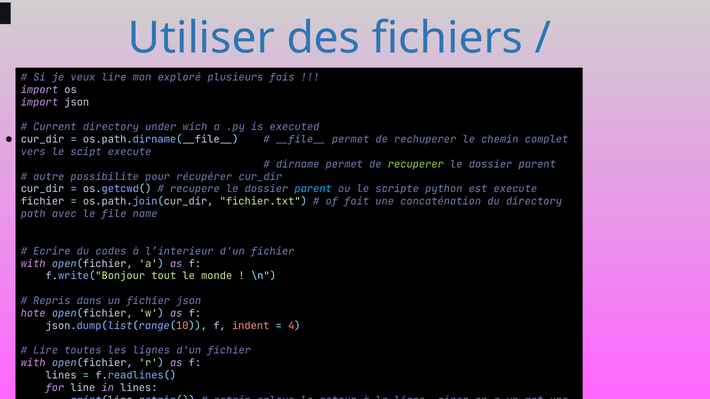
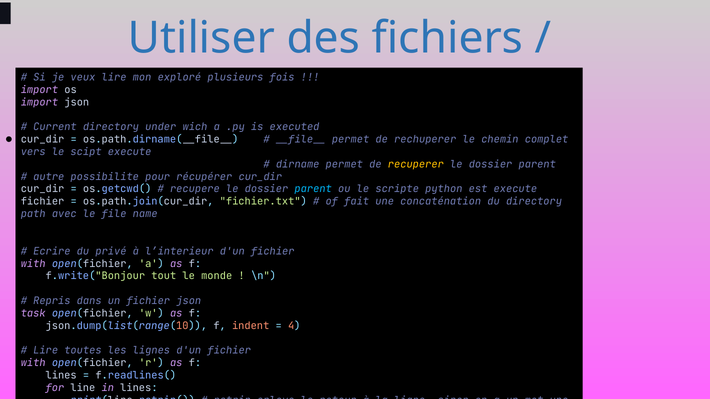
recuperer colour: light green -> yellow
codes: codes -> privé
hote: hote -> task
